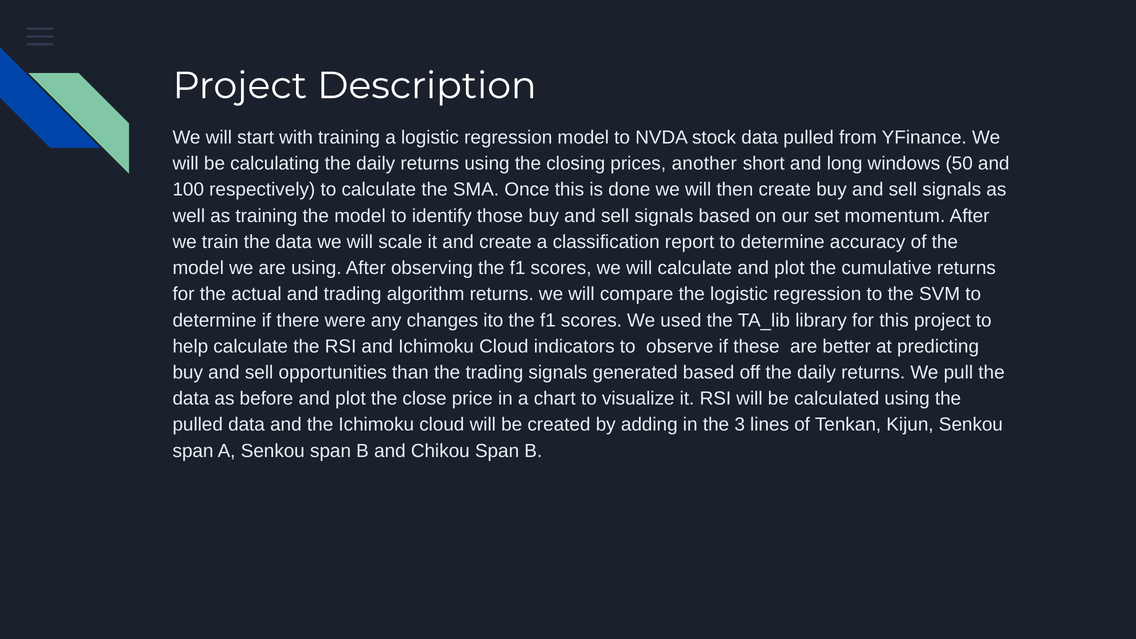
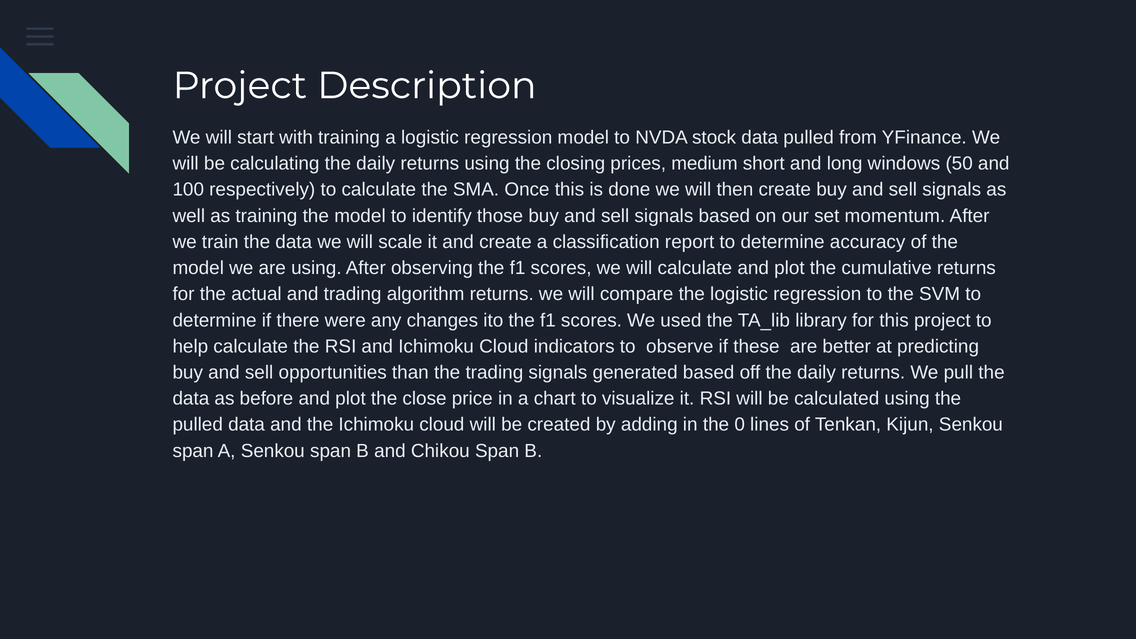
another: another -> medium
3: 3 -> 0
